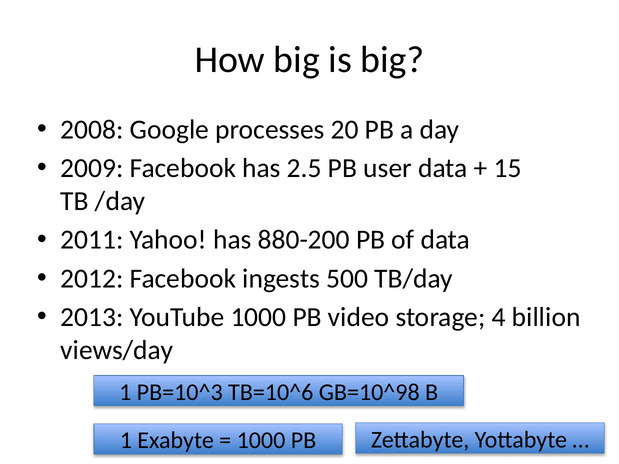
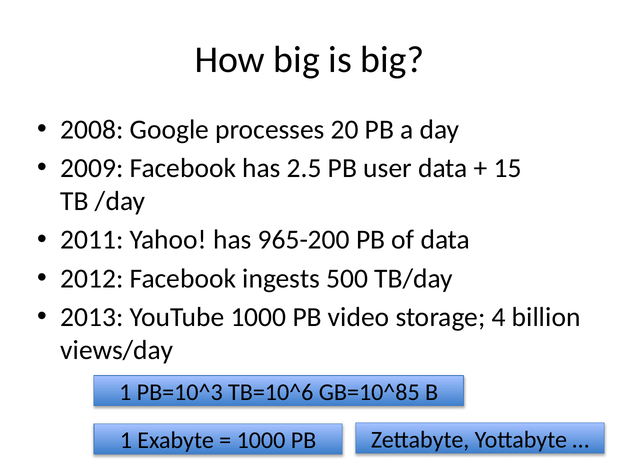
880-200: 880-200 -> 965-200
GB=10^98: GB=10^98 -> GB=10^85
